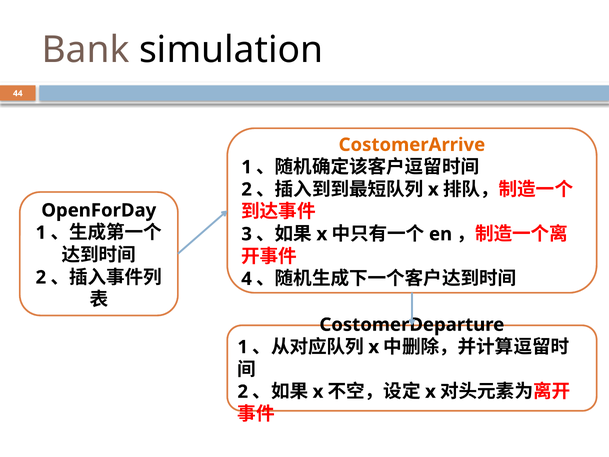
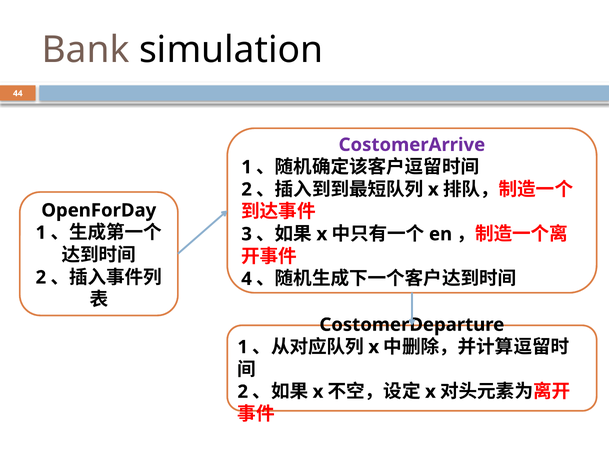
CostomerArrive colour: orange -> purple
